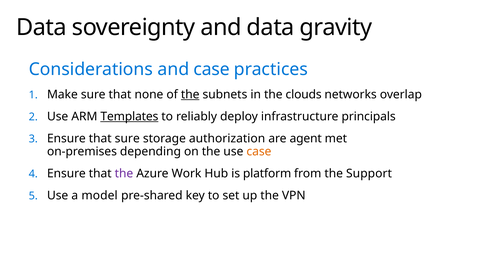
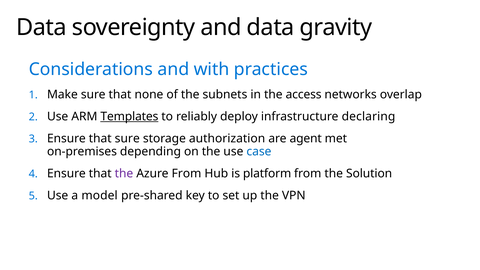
and case: case -> with
the at (190, 95) underline: present -> none
clouds: clouds -> access
principals: principals -> declaring
case at (259, 151) colour: orange -> blue
Azure Work: Work -> From
Support: Support -> Solution
